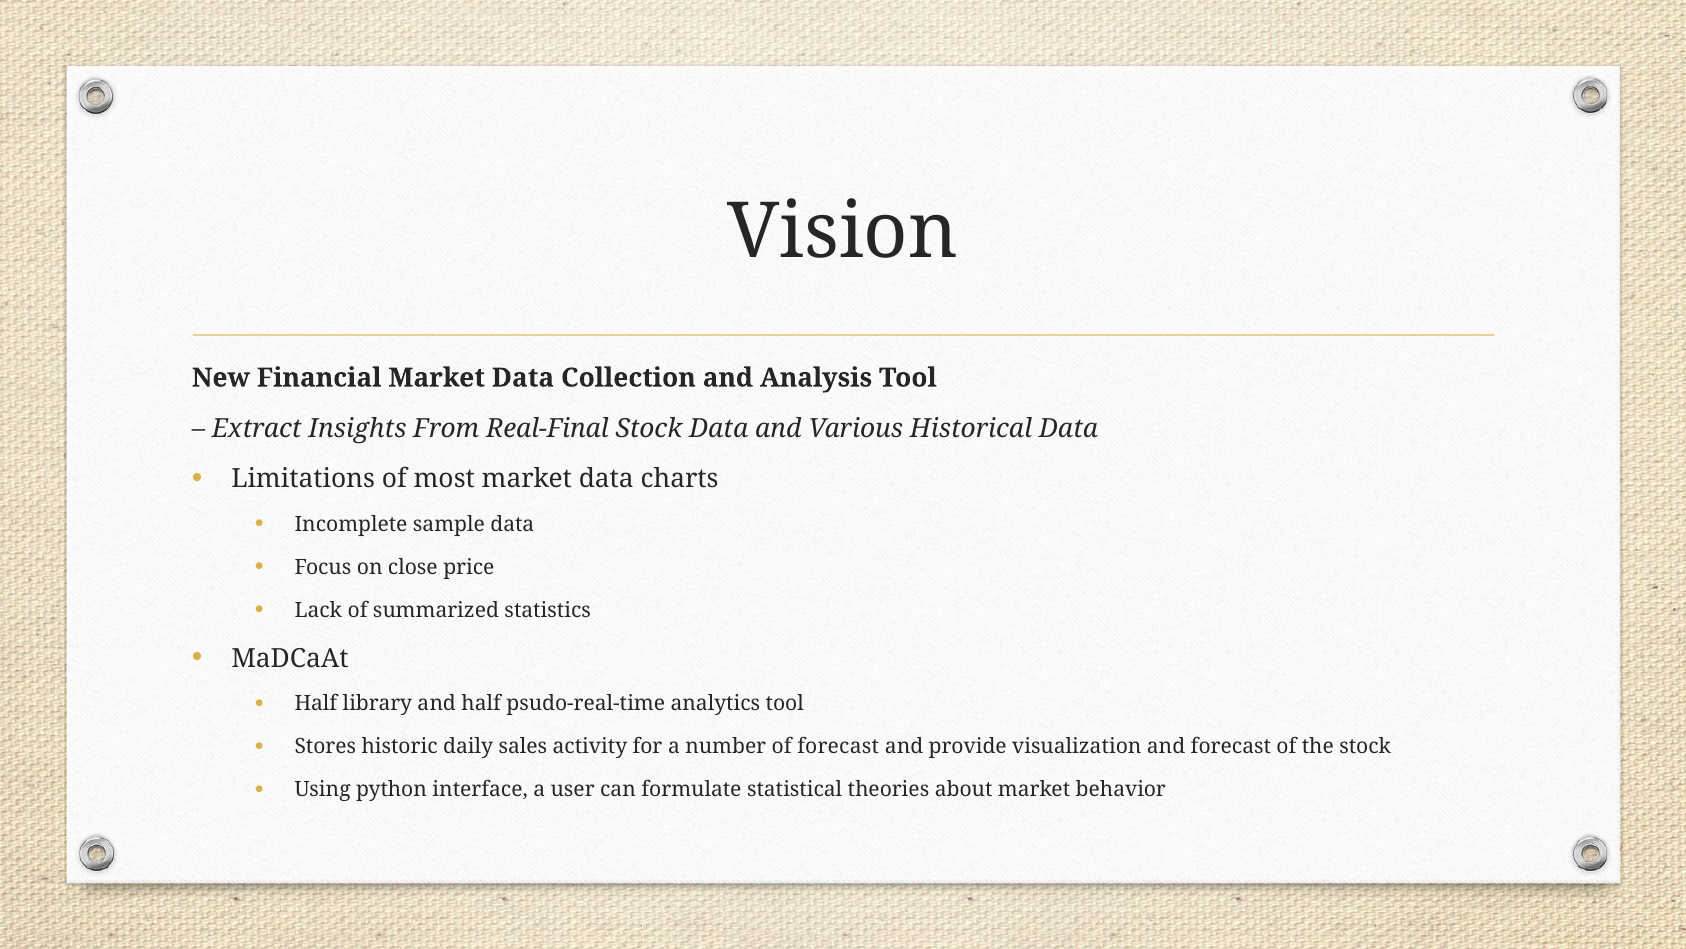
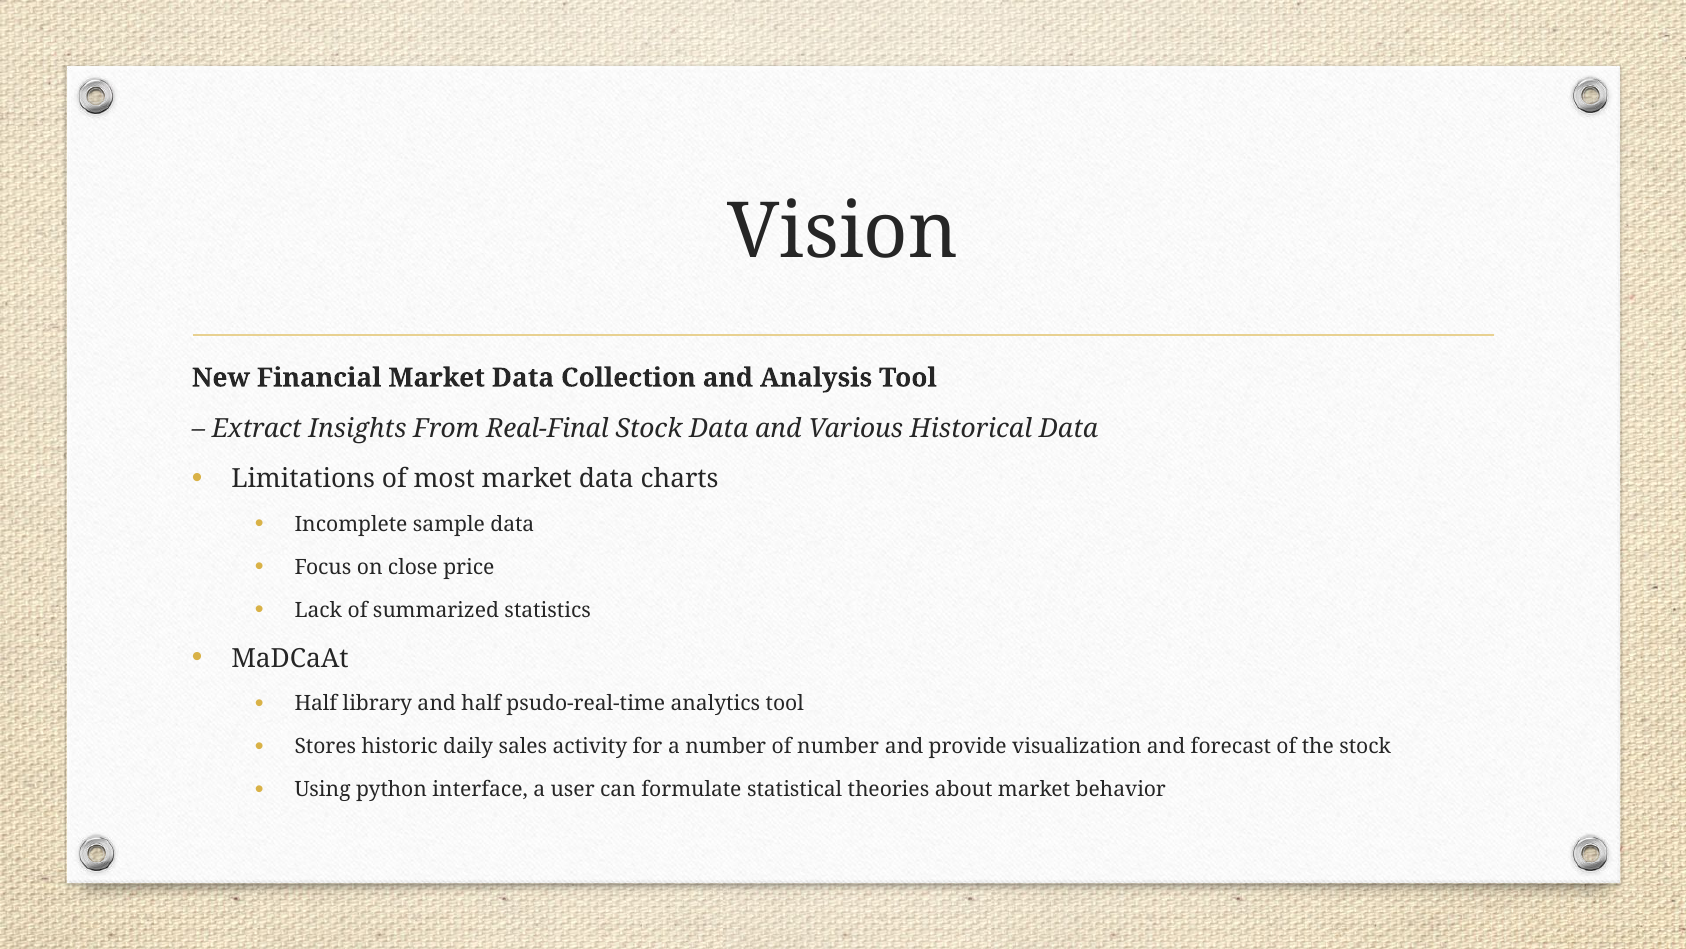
of forecast: forecast -> number
